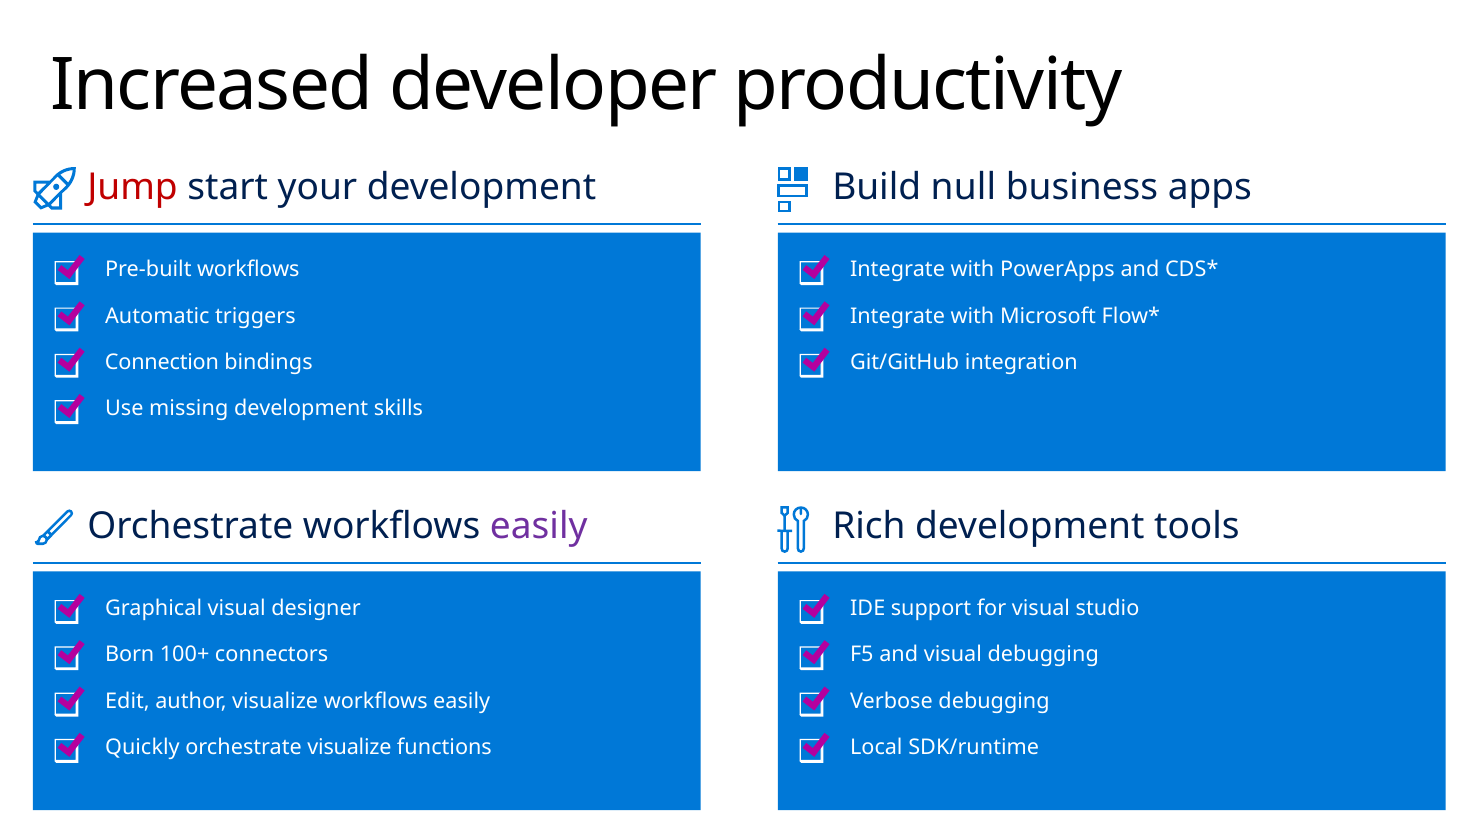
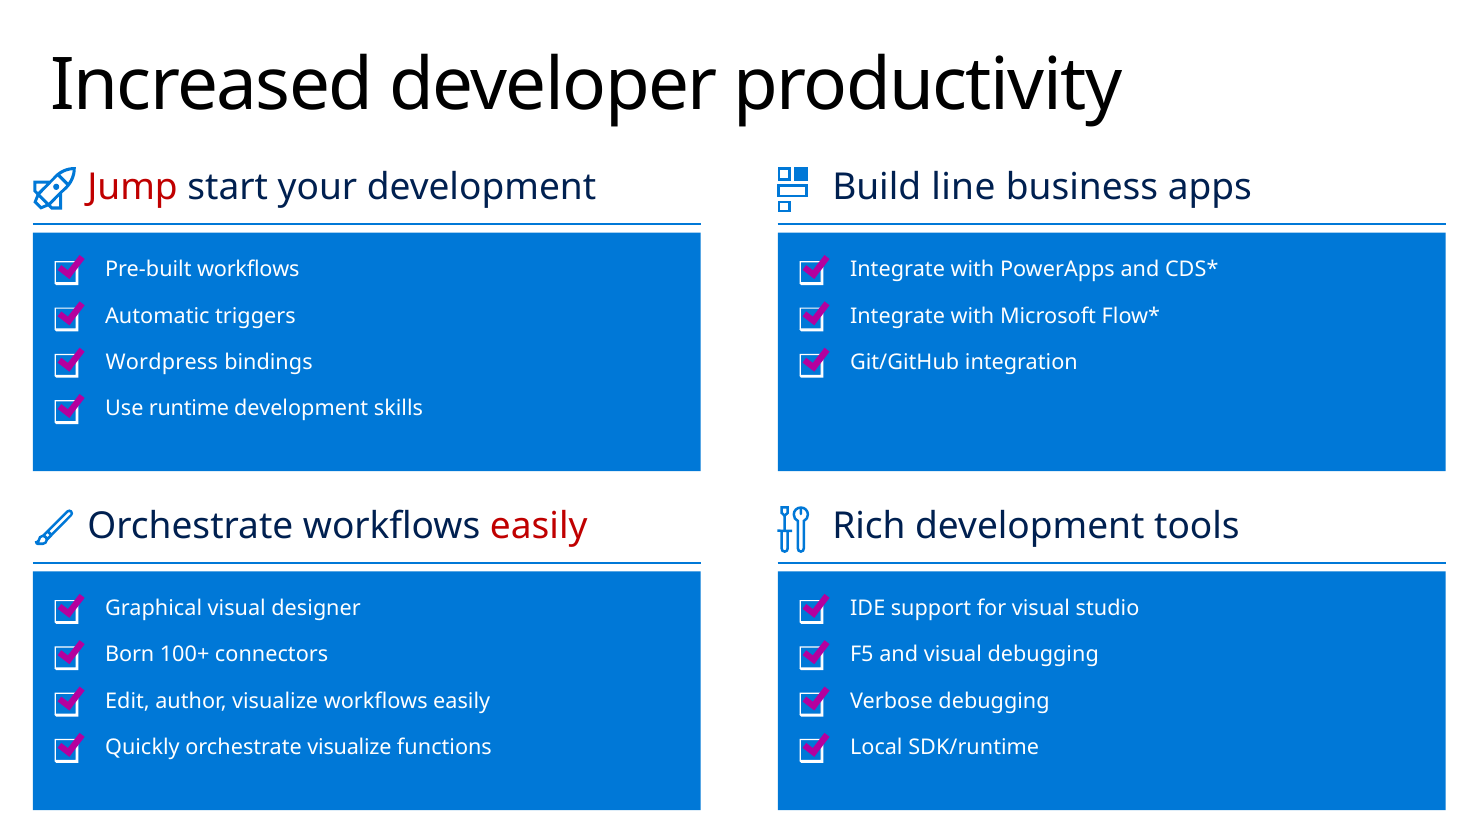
null: null -> line
Connection: Connection -> Wordpress
missing: missing -> runtime
easily at (539, 526) colour: purple -> red
